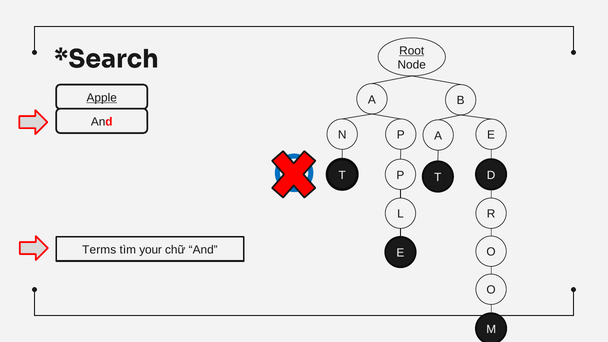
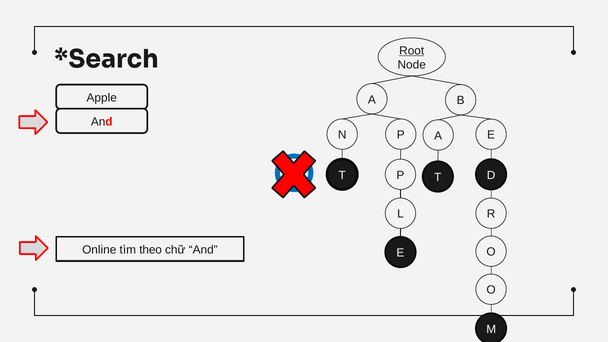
Apple underline: present -> none
Terms: Terms -> Online
your: your -> theo
